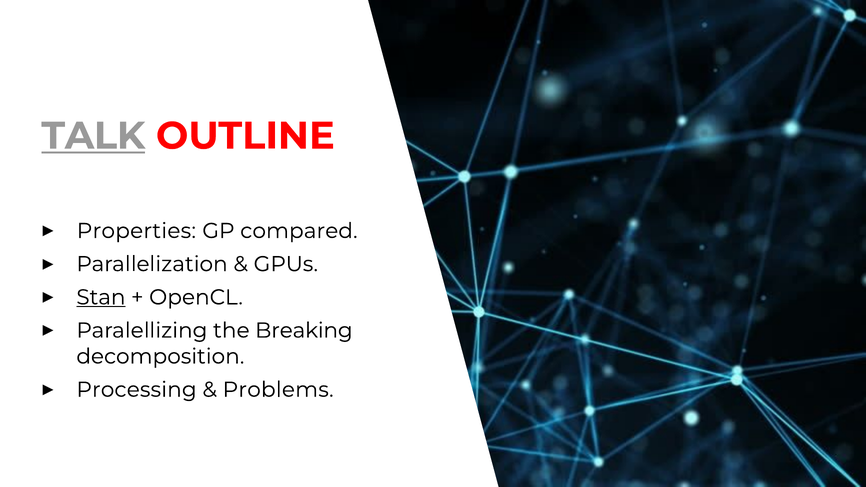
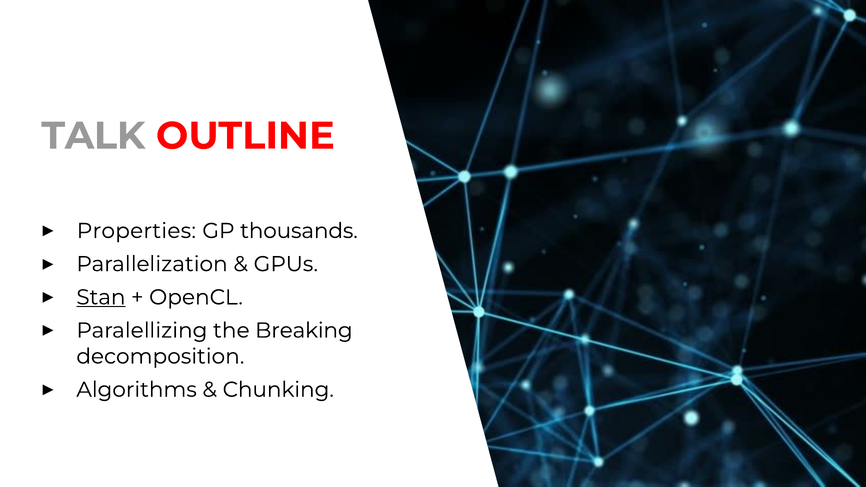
TALK underline: present -> none
compared: compared -> thousands
Processing: Processing -> Algorithms
Problems: Problems -> Chunking
